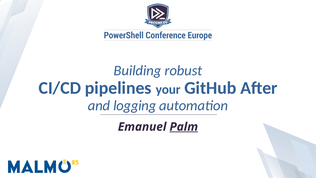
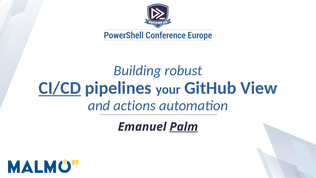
CI/CD underline: none -> present
After: After -> View
logging: logging -> actions
